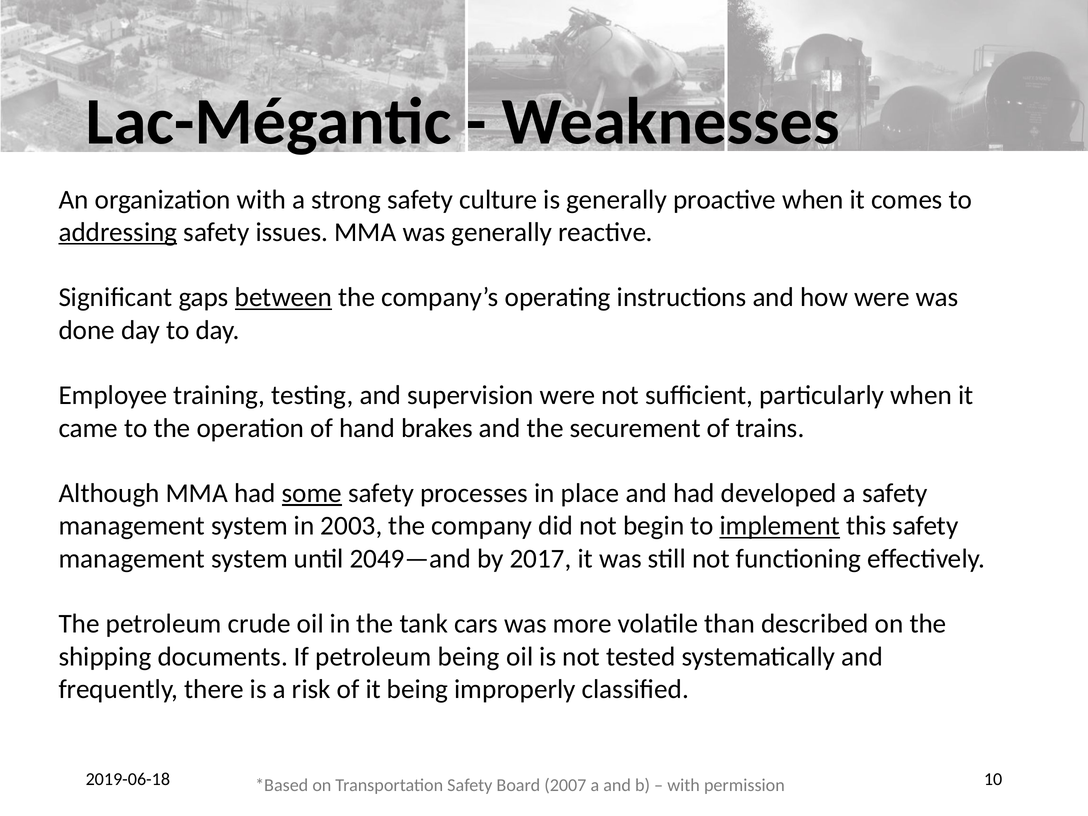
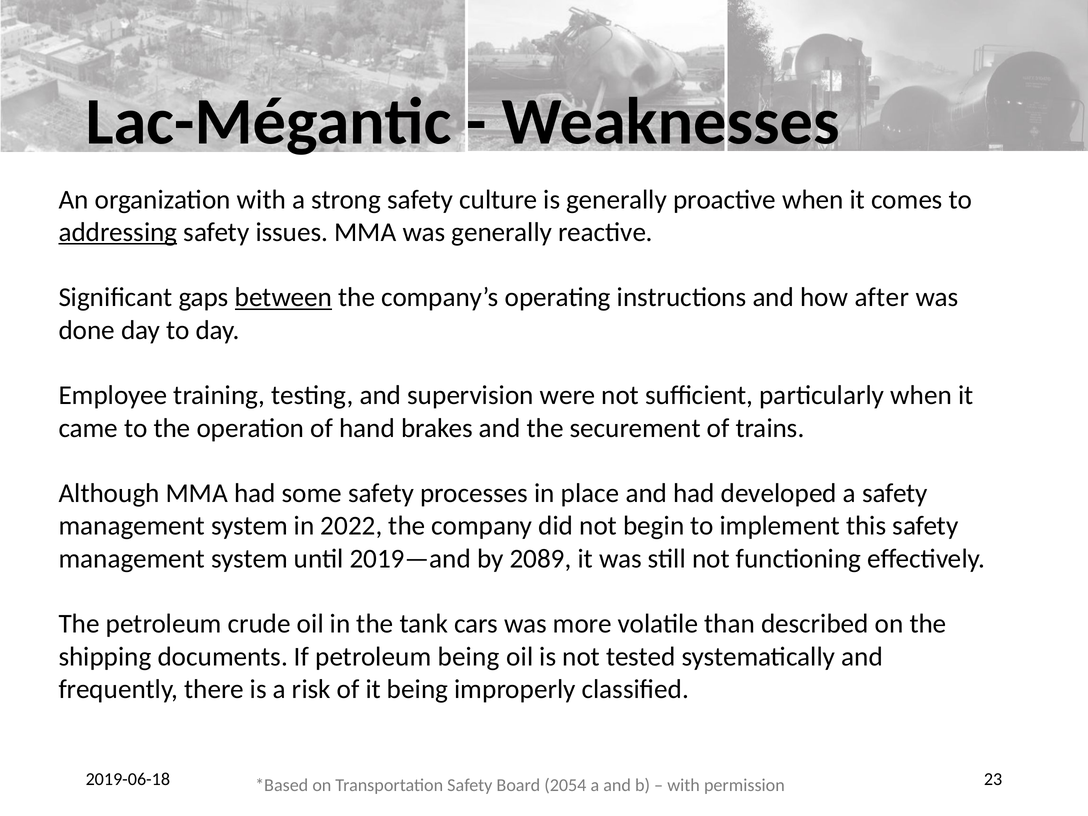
how were: were -> after
some underline: present -> none
2003: 2003 -> 2022
implement underline: present -> none
2049—and: 2049—and -> 2019—and
2017: 2017 -> 2089
10: 10 -> 23
2007: 2007 -> 2054
